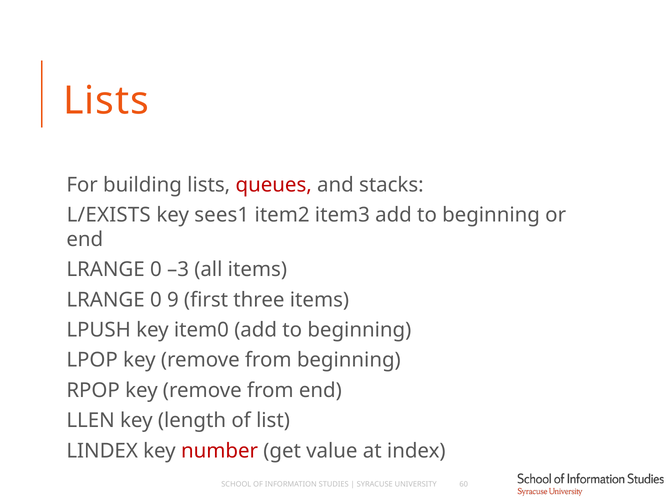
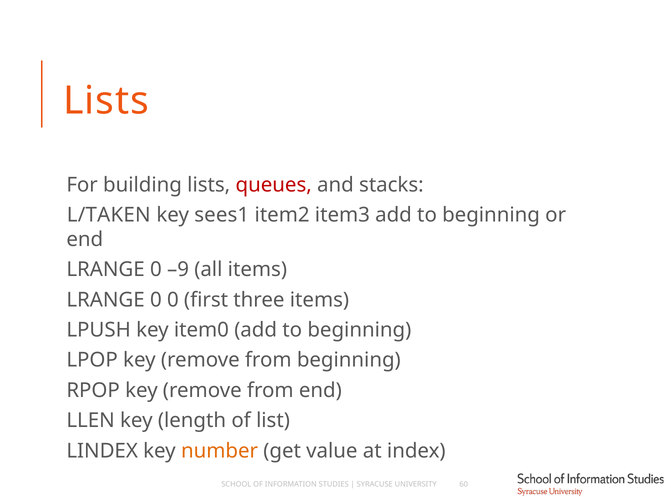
L/EXISTS: L/EXISTS -> L/TAKEN
–3: –3 -> –9
0 9: 9 -> 0
number colour: red -> orange
